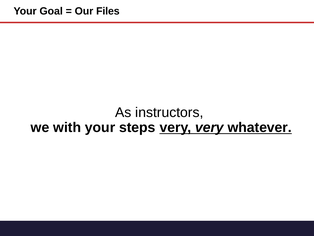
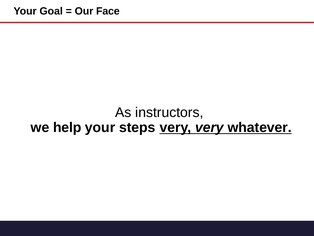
Files: Files -> Face
with: with -> help
